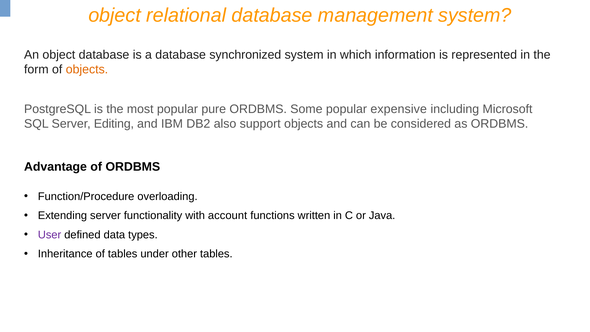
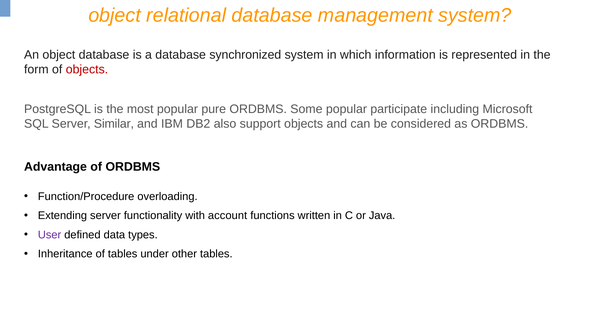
objects at (87, 69) colour: orange -> red
expensive: expensive -> participate
Editing: Editing -> Similar
